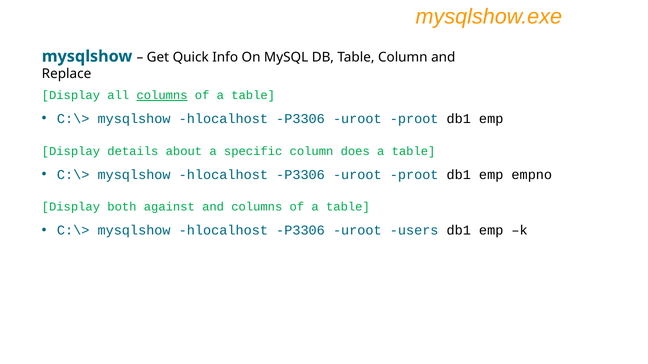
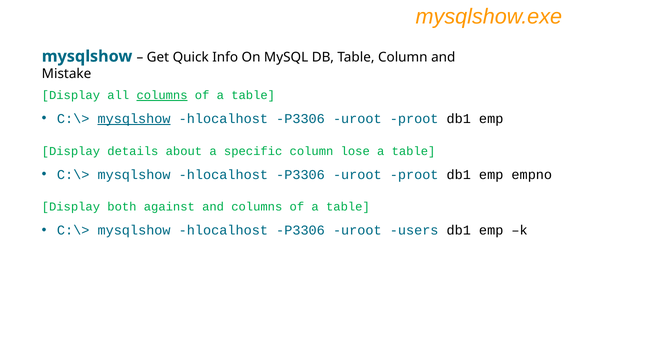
Replace: Replace -> Mistake
mysqlshow at (134, 119) underline: none -> present
does: does -> lose
